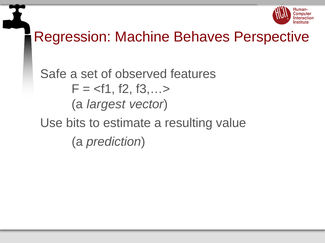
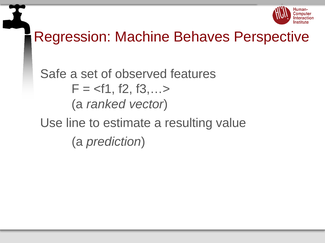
largest: largest -> ranked
bits: bits -> line
